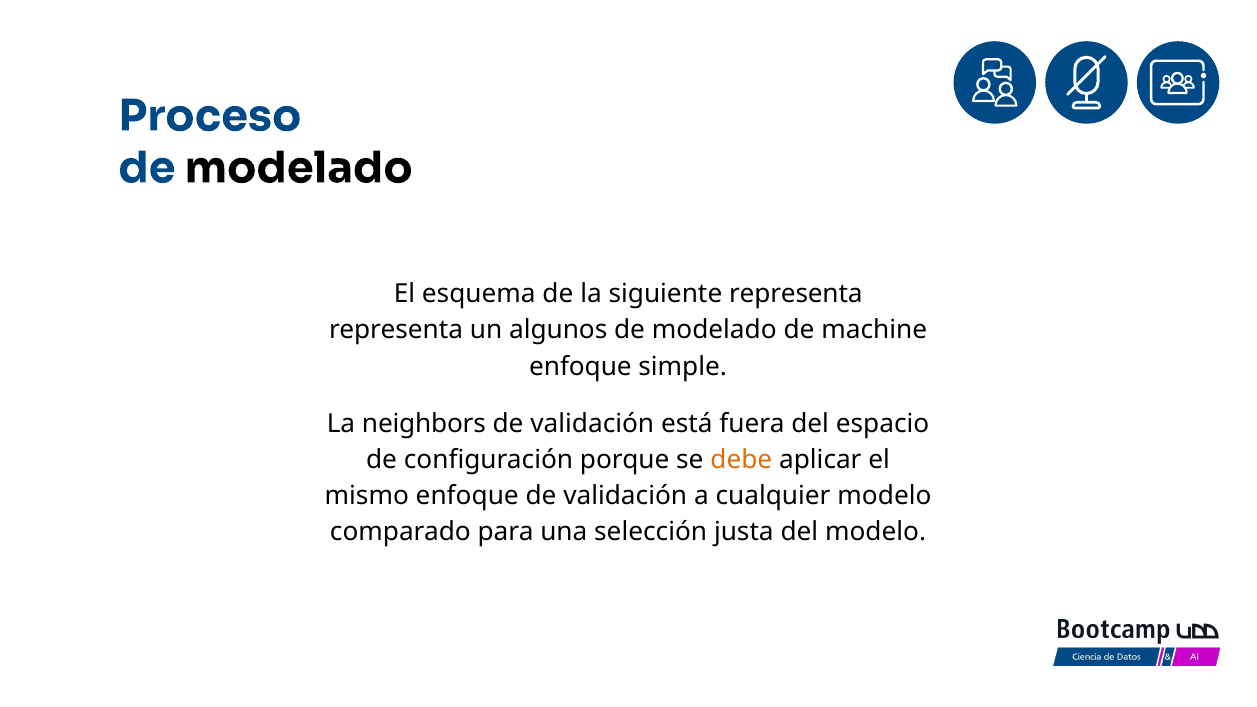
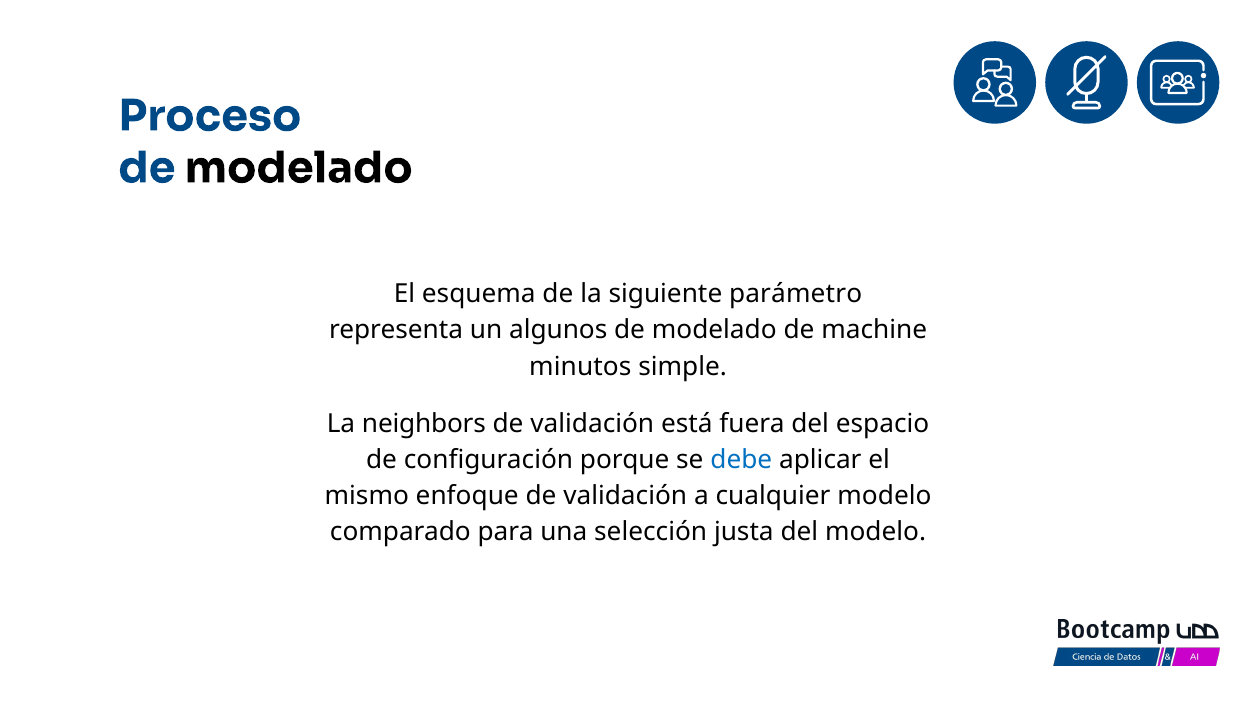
siguiente representa: representa -> parámetro
enfoque at (580, 367): enfoque -> minutos
debe colour: orange -> blue
